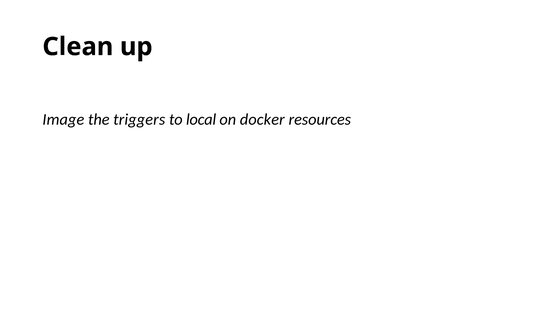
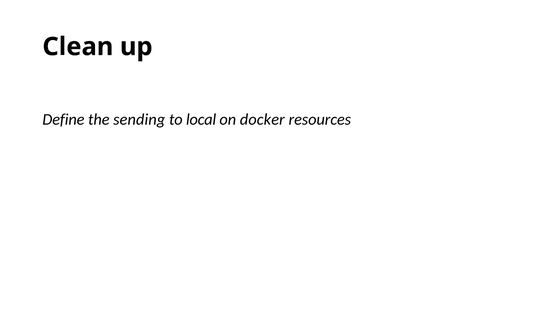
Image: Image -> Define
triggers: triggers -> sending
